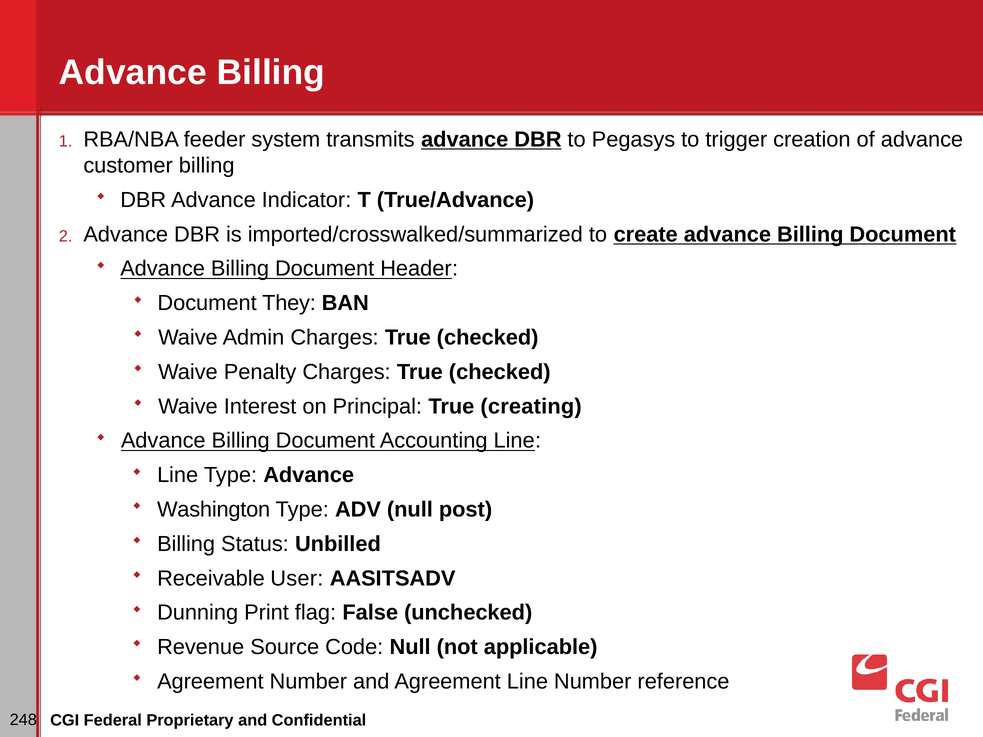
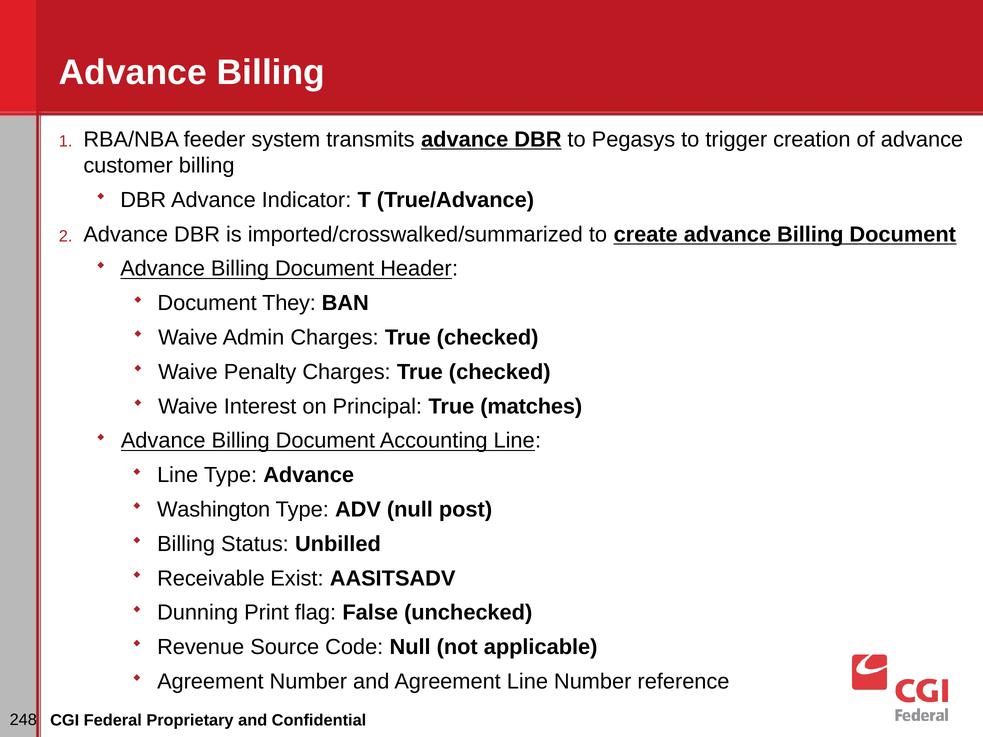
creating: creating -> matches
User: User -> Exist
